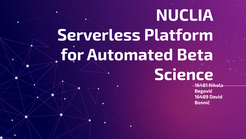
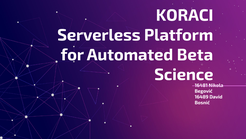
NUCLIA: NUCLIA -> KORACI
